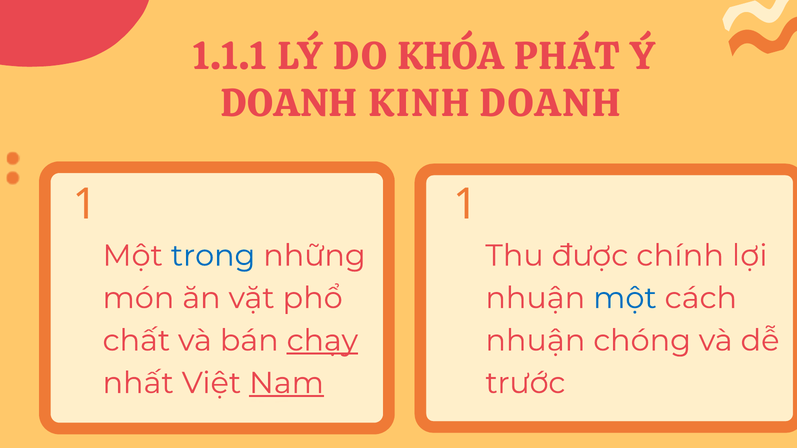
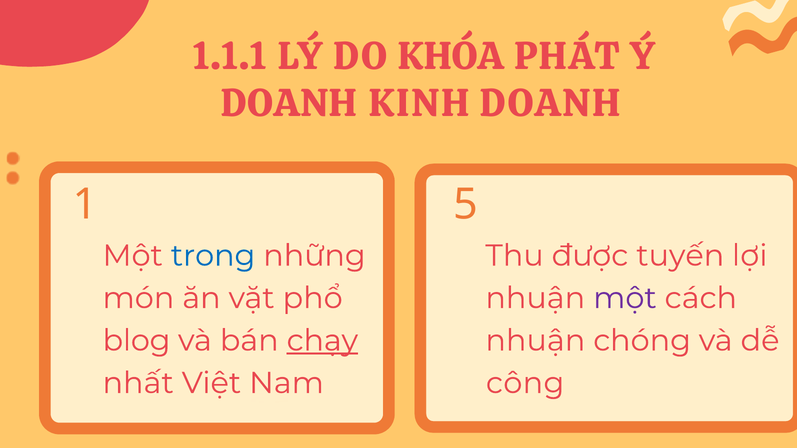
1 1: 1 -> 5
chính: chính -> tuyến
một at (625, 298) colour: blue -> purple
chất: chất -> blog
Nam underline: present -> none
trước: trước -> công
